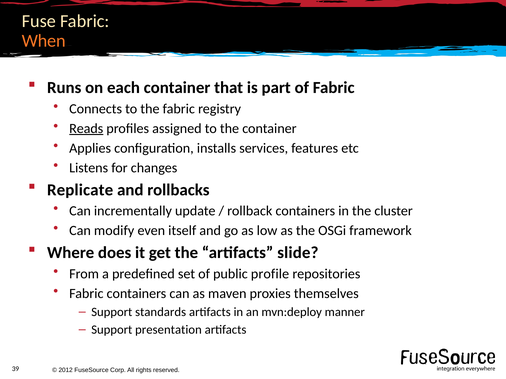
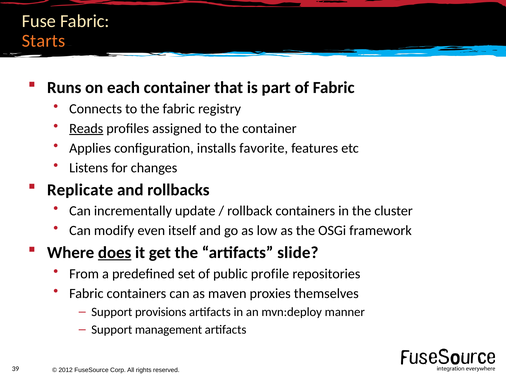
When: When -> Starts
services: services -> favorite
does underline: none -> present
standards: standards -> provisions
presentation: presentation -> management
